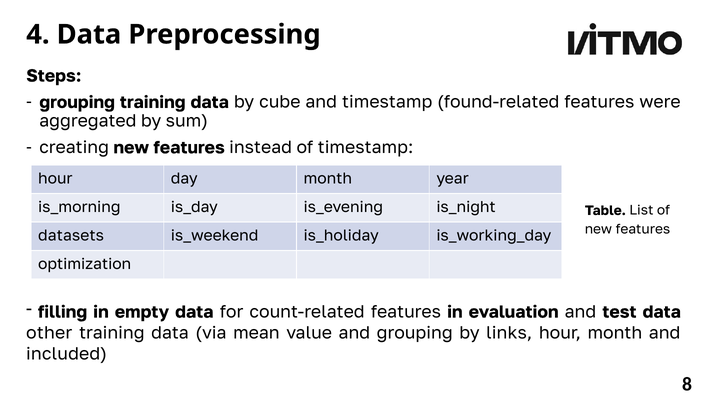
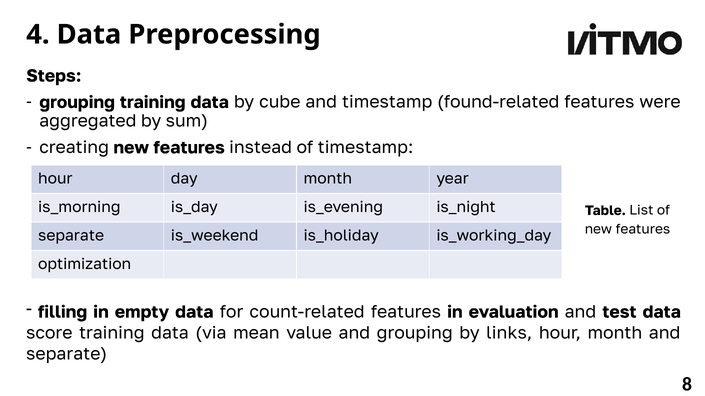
datasets at (71, 236): datasets -> separate
other: other -> score
included at (67, 355): included -> separate
